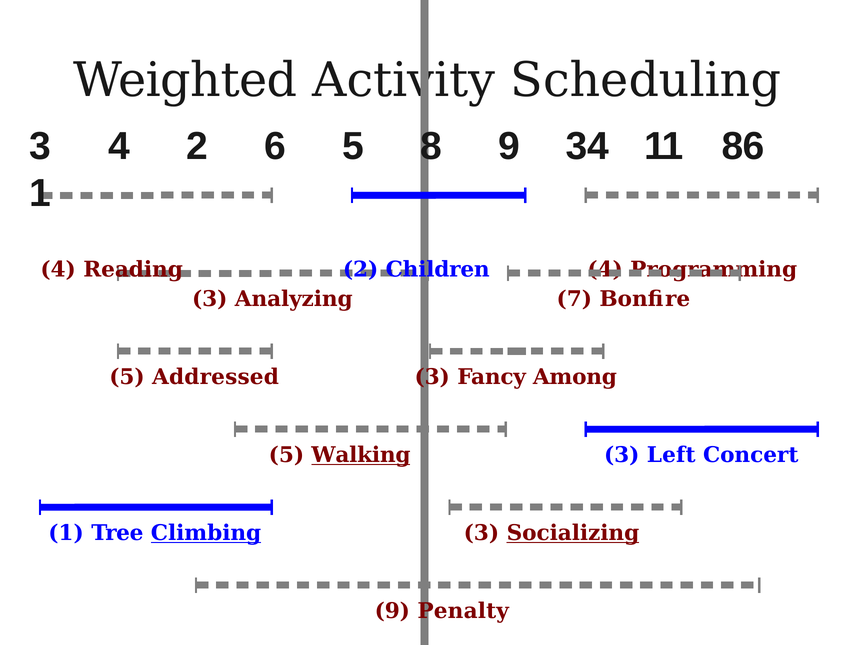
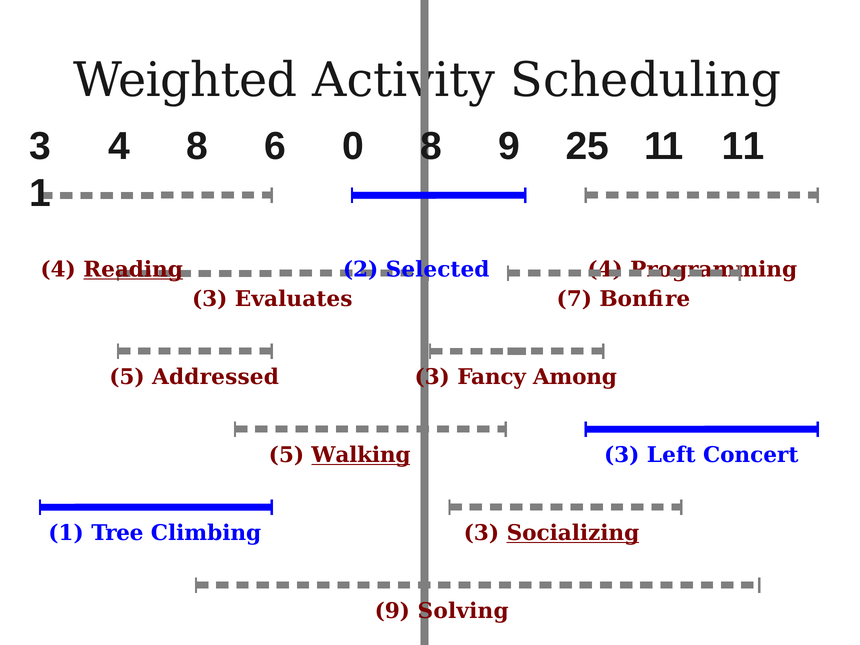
4 2: 2 -> 8
6 5: 5 -> 0
34: 34 -> 25
11 86: 86 -> 11
Reading underline: none -> present
Children: Children -> Selected
Analyzing: Analyzing -> Evaluates
Climbing underline: present -> none
Penalty: Penalty -> Solving
